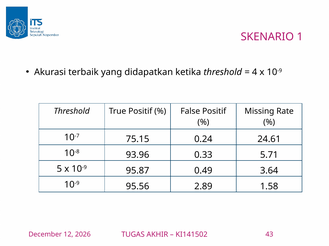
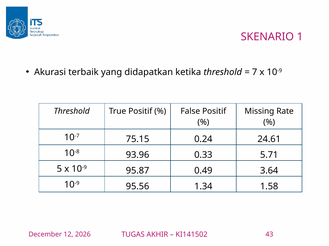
4: 4 -> 7
2.89: 2.89 -> 1.34
